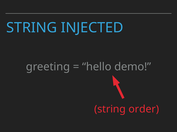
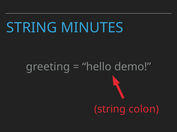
INJECTED: INJECTED -> MINUTES
order: order -> colon
